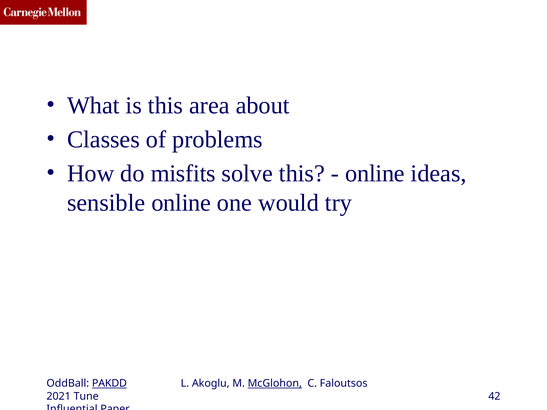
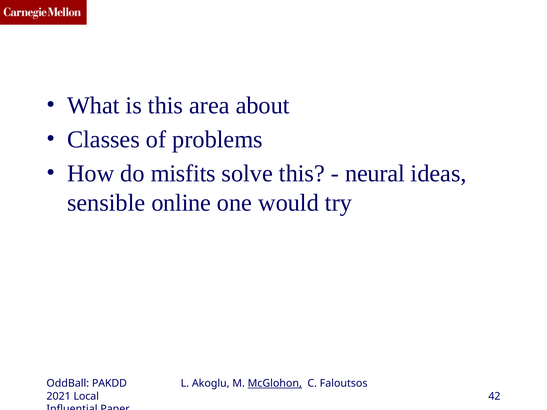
online at (375, 174): online -> neural
PAKDD underline: present -> none
Tune: Tune -> Local
